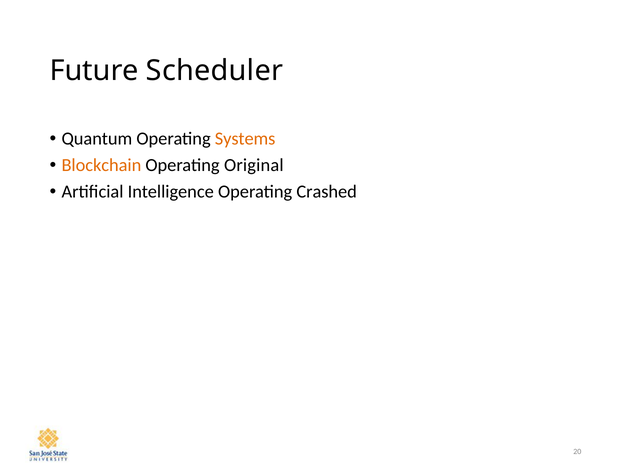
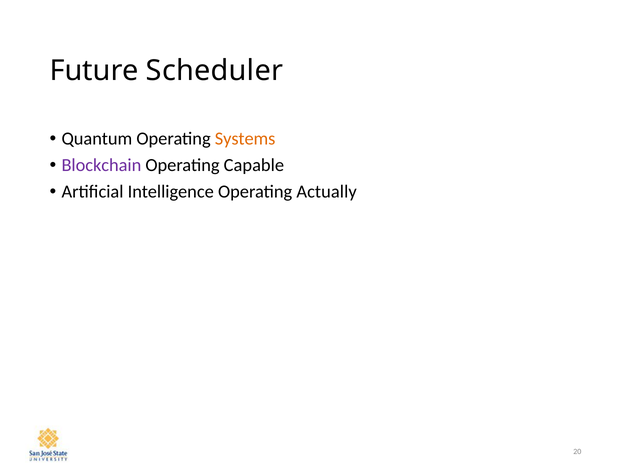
Blockchain colour: orange -> purple
Original: Original -> Capable
Crashed: Crashed -> Actually
